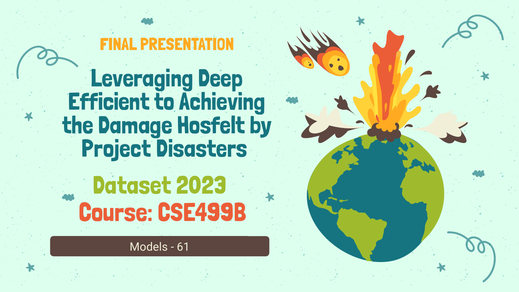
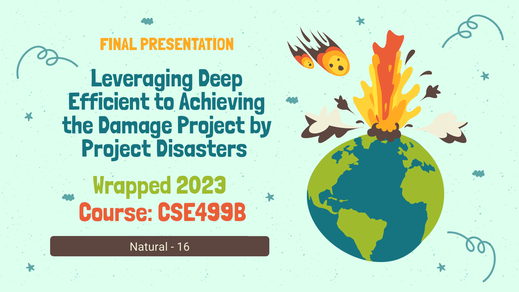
Damage Hosfelt: Hosfelt -> Project
Dataset: Dataset -> Wrapped
Models: Models -> Natural
61: 61 -> 16
